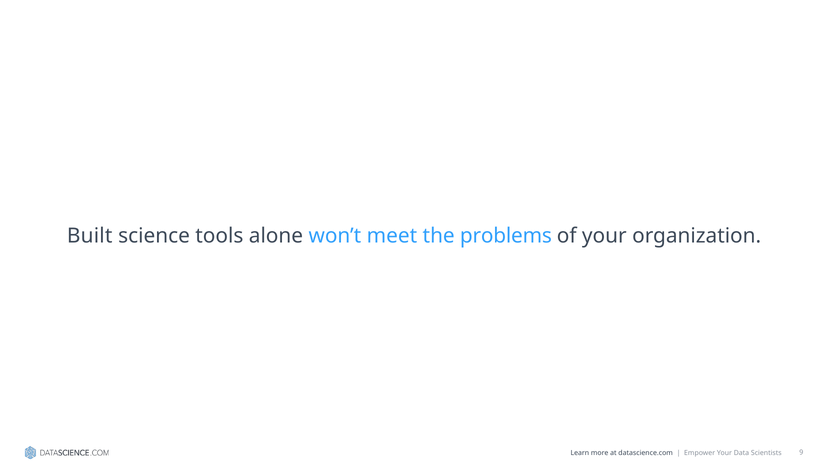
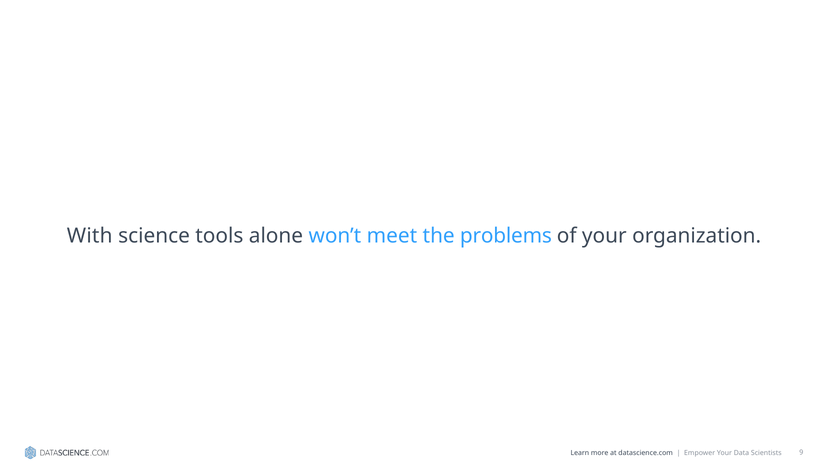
Built: Built -> With
